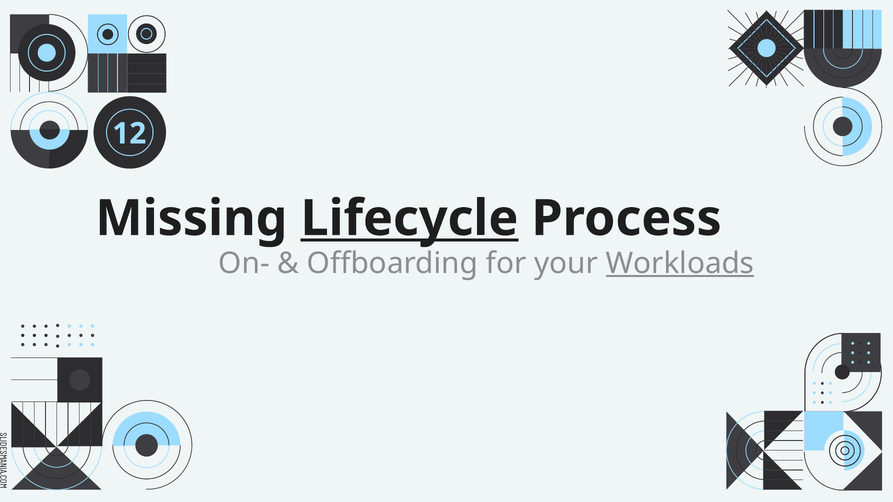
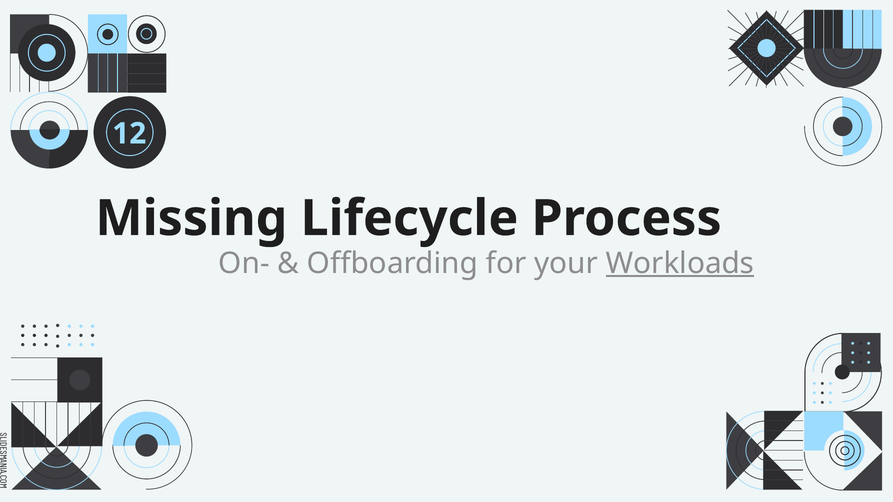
Lifecycle underline: present -> none
